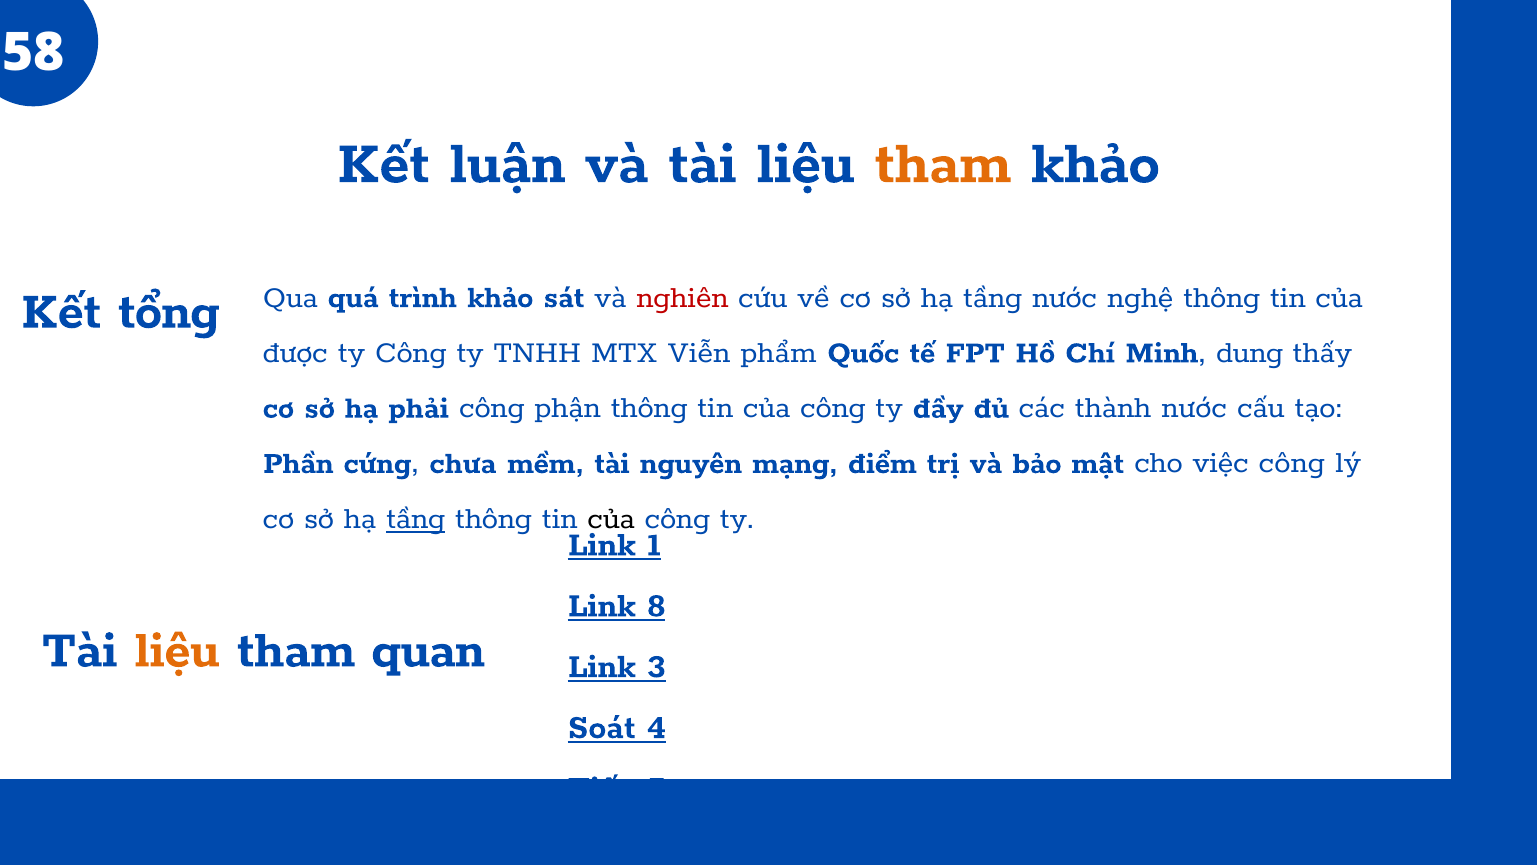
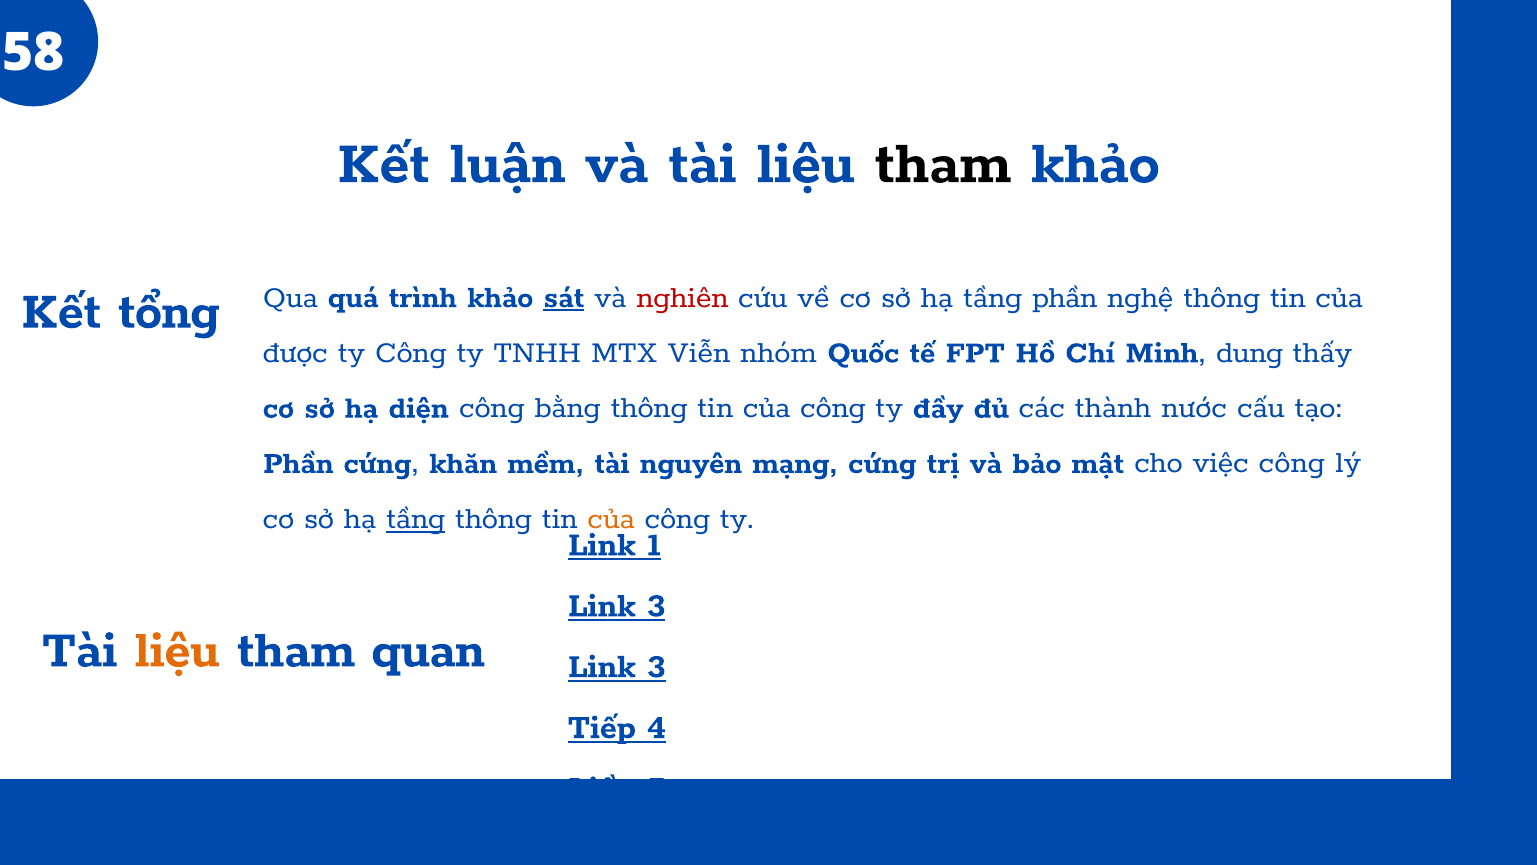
tham at (943, 161) colour: orange -> black
sát underline: none -> present
tầng nước: nước -> phần
phẩm: phẩm -> nhóm
phải: phải -> diện
phận: phận -> bằng
chưa: chưa -> khăn
mạng điểm: điểm -> cứng
của at (611, 517) colour: black -> orange
8 at (656, 604): 8 -> 3
Soát: Soát -> Tiếp
Tiến: Tiến -> Liền
